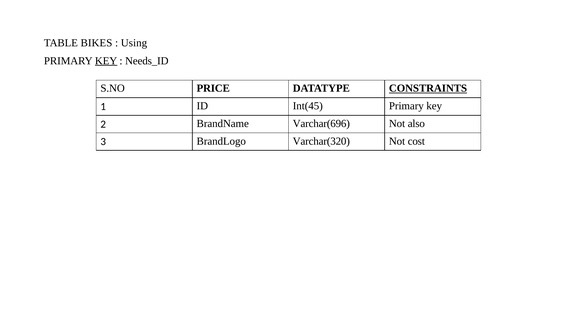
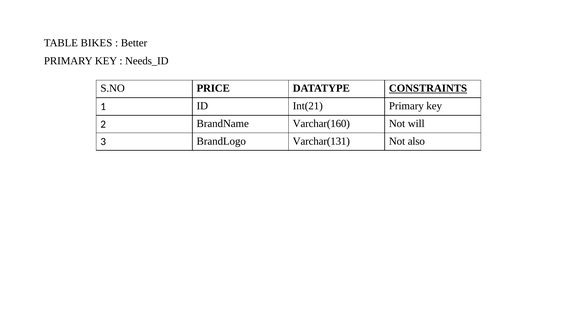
Using: Using -> Better
KEY at (106, 61) underline: present -> none
Int(45: Int(45 -> Int(21
Varchar(696: Varchar(696 -> Varchar(160
also: also -> will
Varchar(320: Varchar(320 -> Varchar(131
cost: cost -> also
